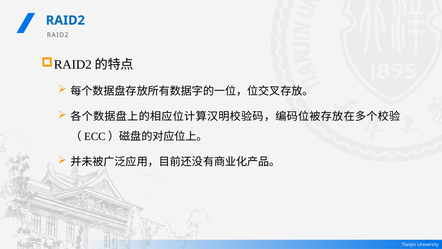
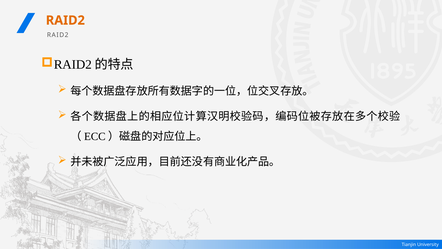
RAID2 at (65, 20) colour: blue -> orange
